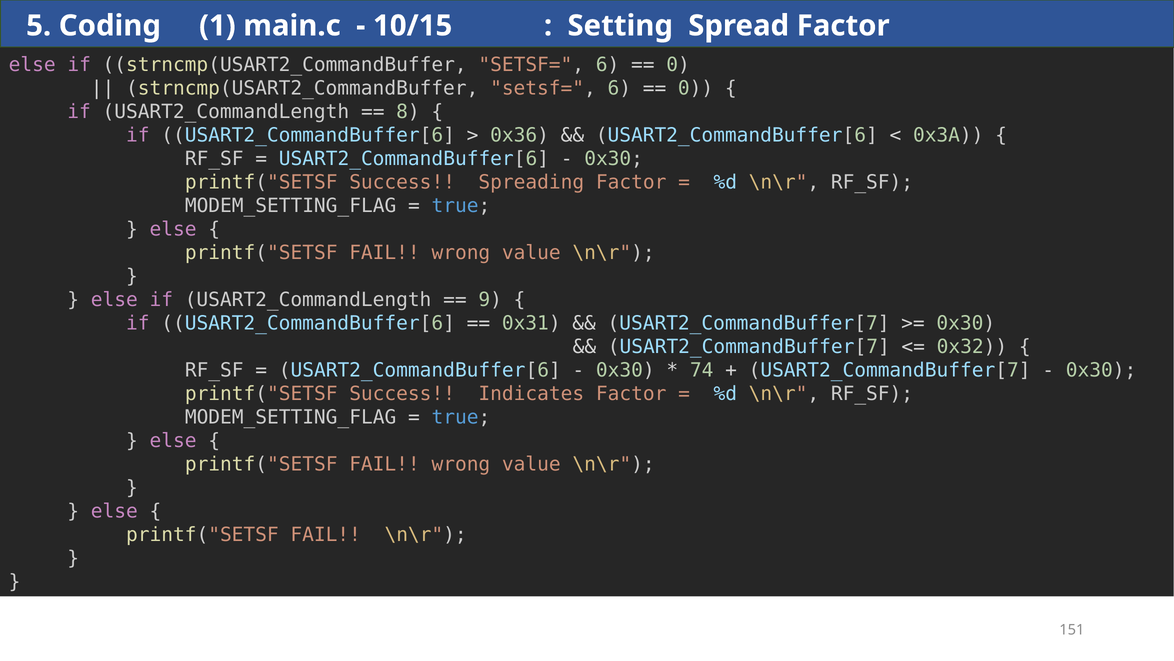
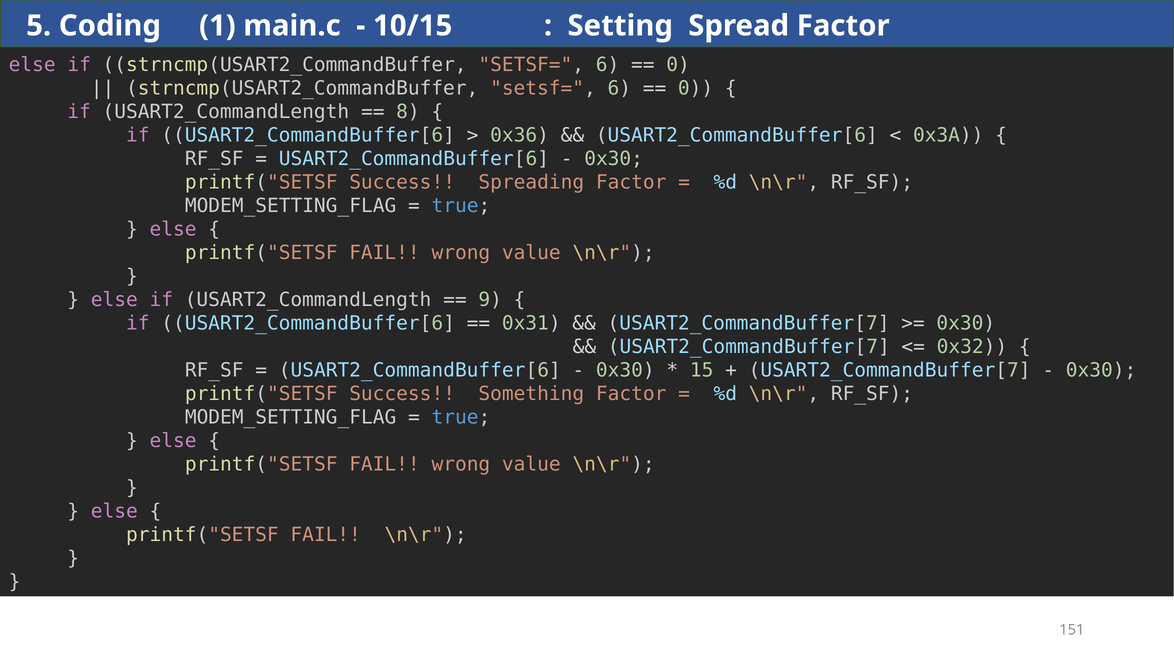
74: 74 -> 15
Indicates: Indicates -> Something
